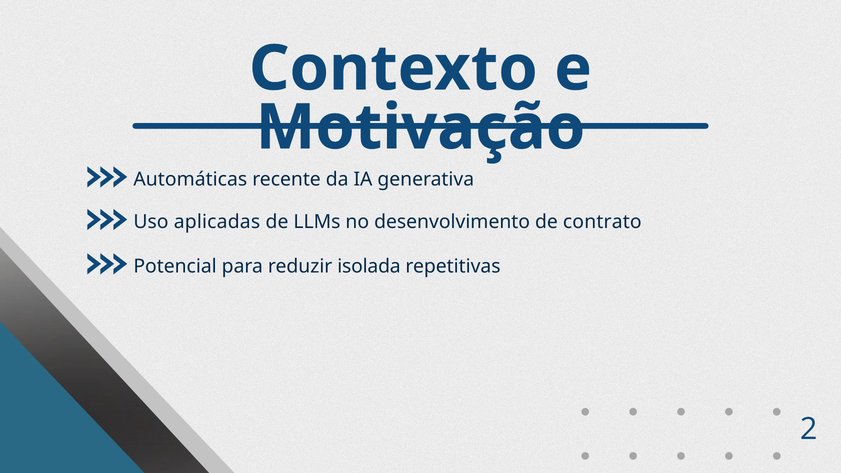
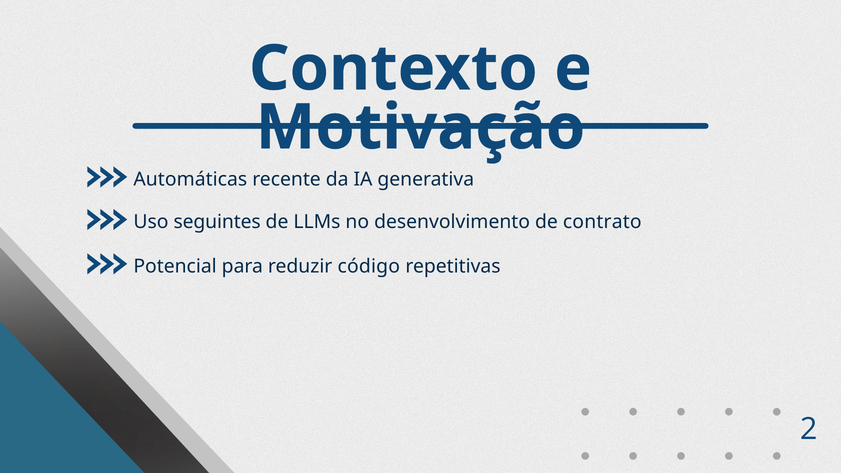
aplicadas: aplicadas -> seguintes
isolada: isolada -> código
